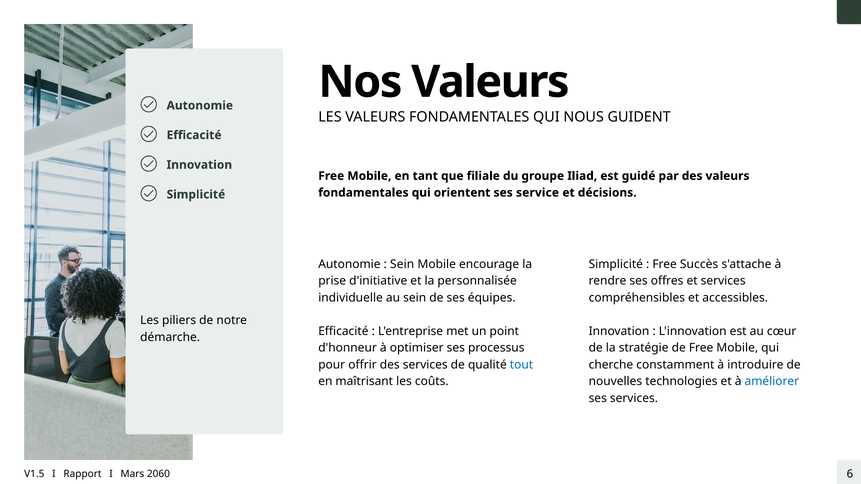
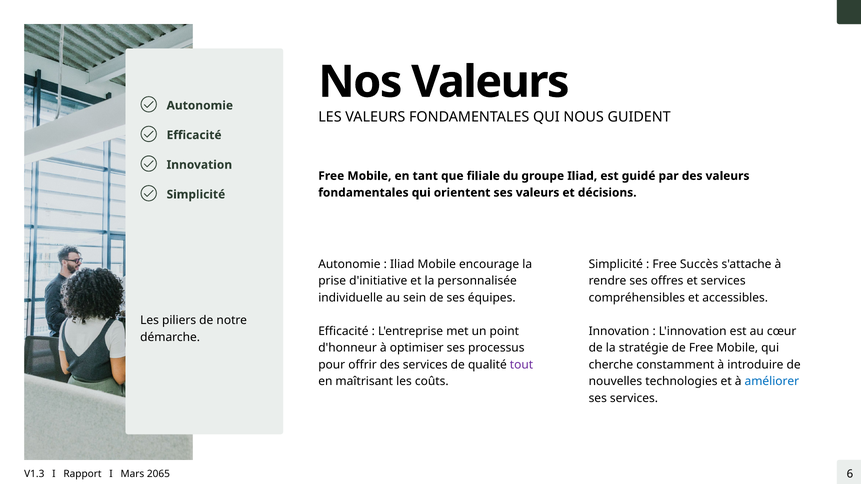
ses service: service -> valeurs
Sein at (402, 264): Sein -> Iliad
tout colour: blue -> purple
V1.5: V1.5 -> V1.3
2060: 2060 -> 2065
